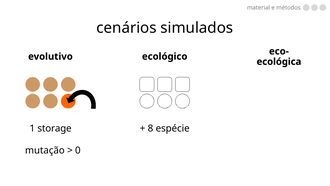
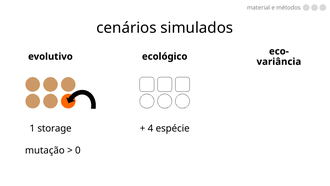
ecológica: ecológica -> variância
8: 8 -> 4
